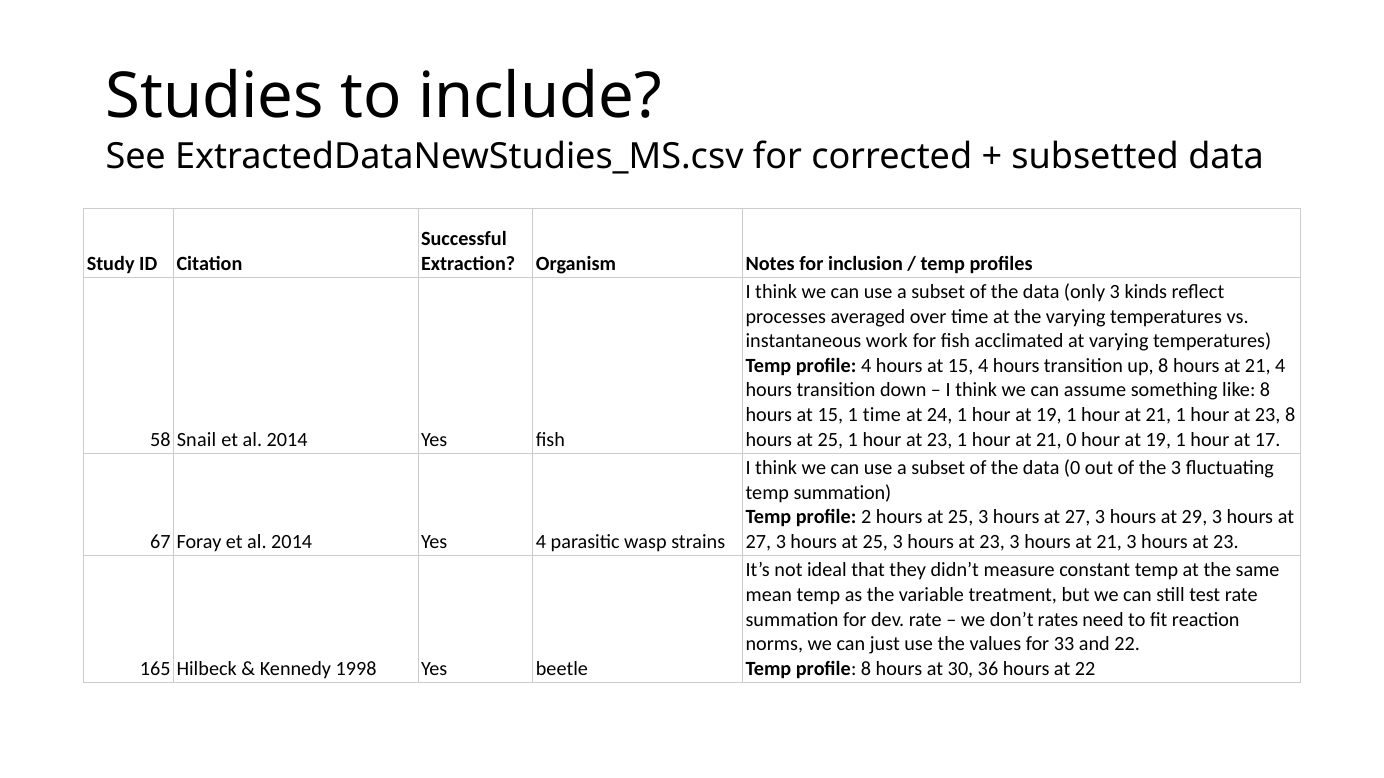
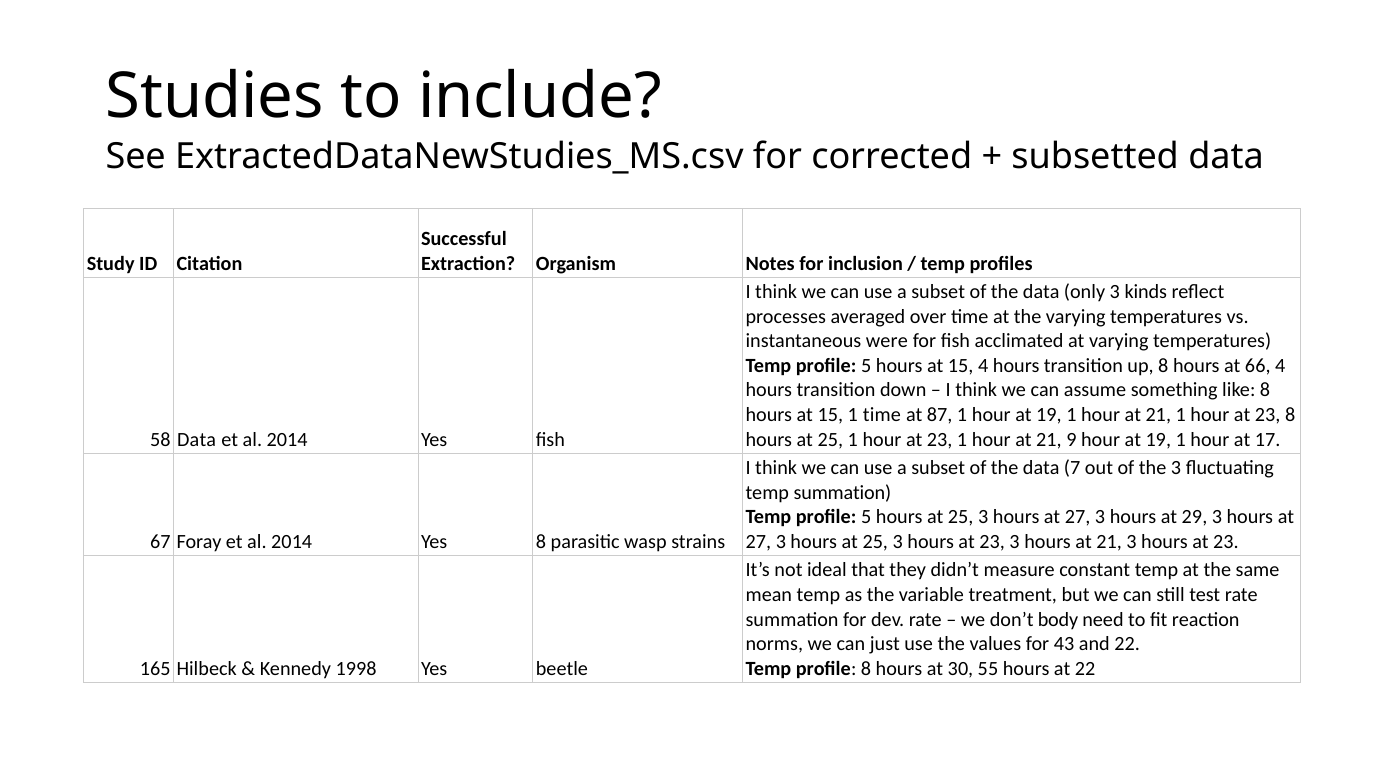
work: work -> were
4 at (866, 366): 4 -> 5
8 hours at 21: 21 -> 66
24: 24 -> 87
58 Snail: Snail -> Data
21 0: 0 -> 9
data 0: 0 -> 7
2 at (866, 517): 2 -> 5
Yes 4: 4 -> 8
rates: rates -> body
33: 33 -> 43
36: 36 -> 55
